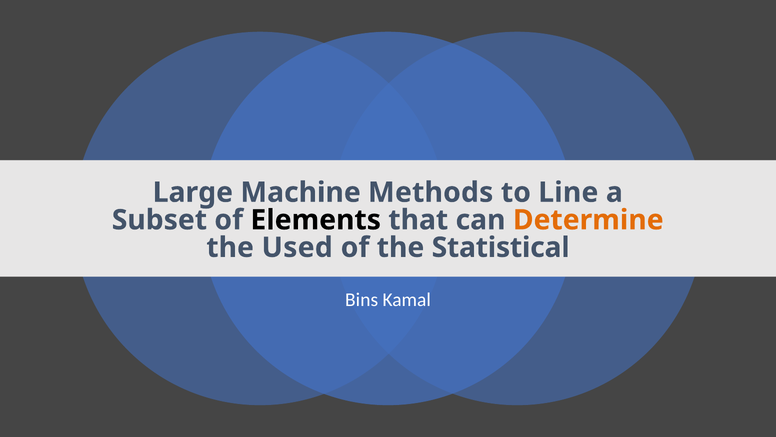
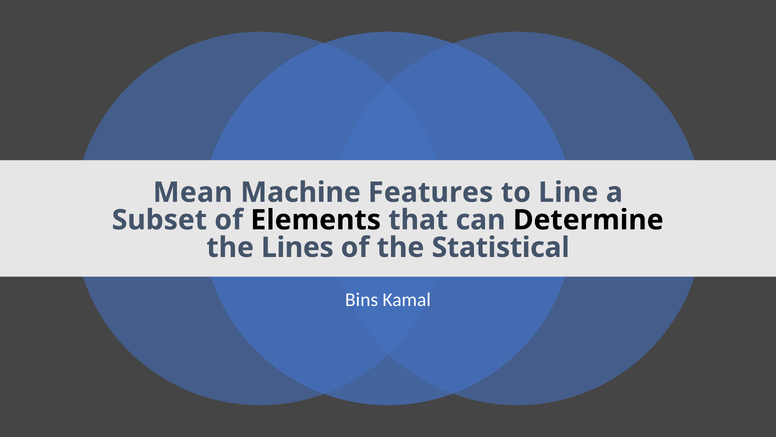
Large: Large -> Mean
Methods: Methods -> Features
Determine colour: orange -> black
Used: Used -> Lines
